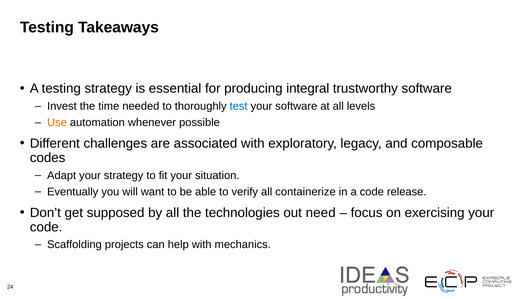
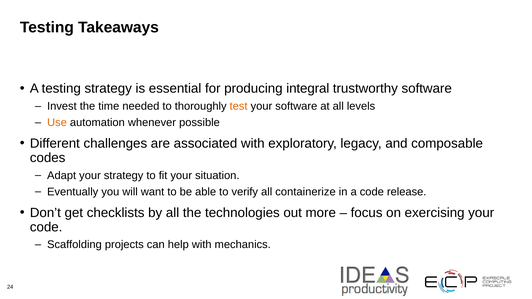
test colour: blue -> orange
supposed: supposed -> checklists
need: need -> more
